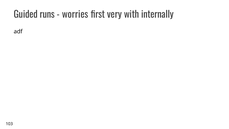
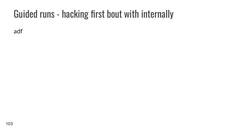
worries: worries -> hacking
very: very -> bout
